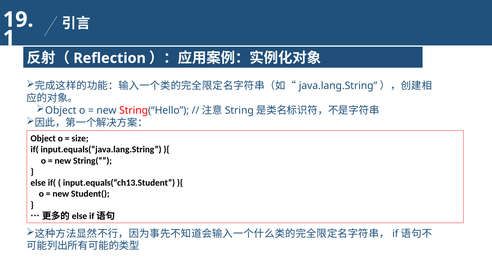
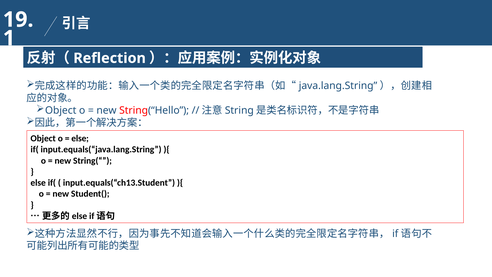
size at (80, 138): size -> else
